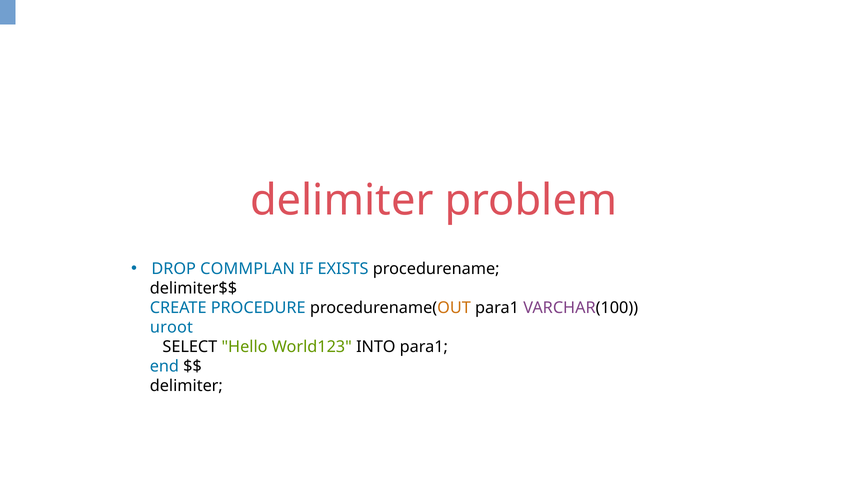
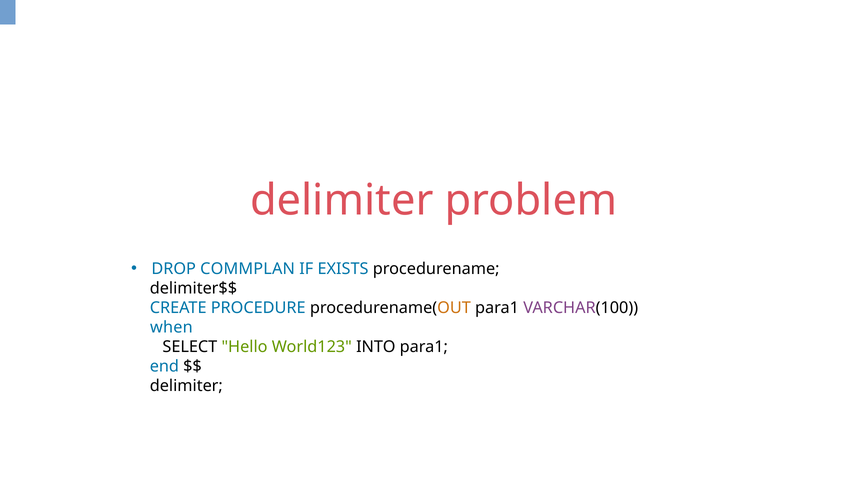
uroot: uroot -> when
